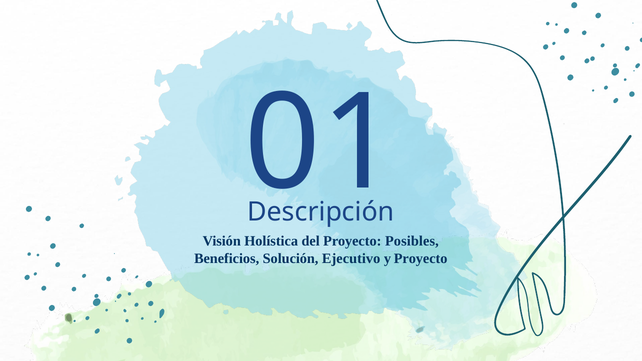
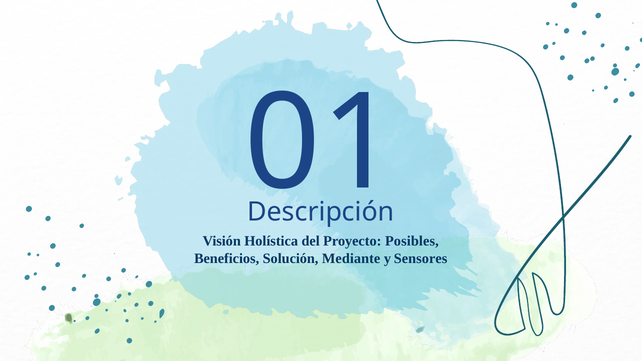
Ejecutivo: Ejecutivo -> Mediante
y Proyecto: Proyecto -> Sensores
